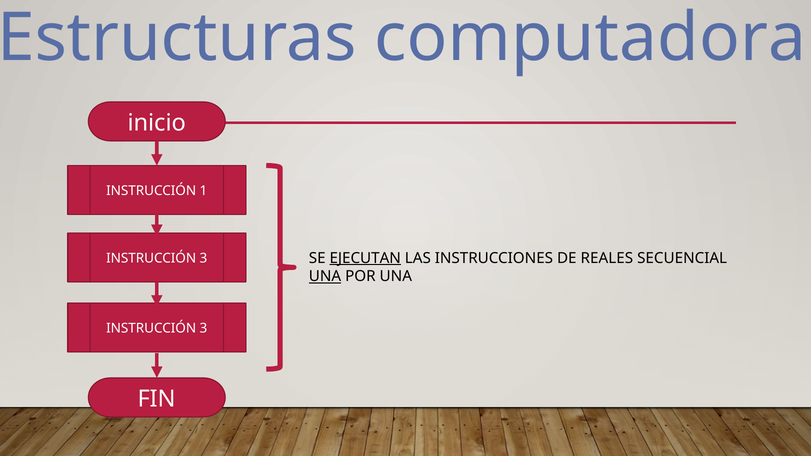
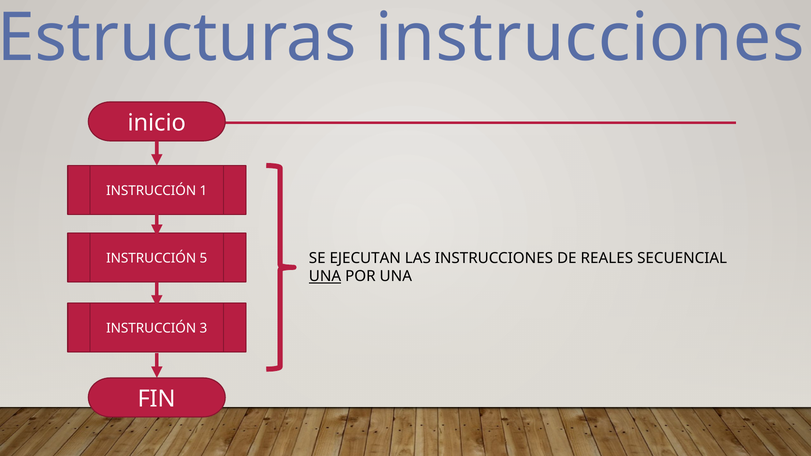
computadora at (590, 38): computadora -> instrucciones
EJECUTAN underline: present -> none
3 at (203, 259): 3 -> 5
